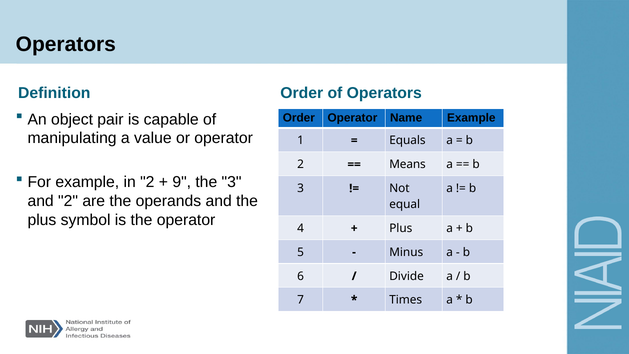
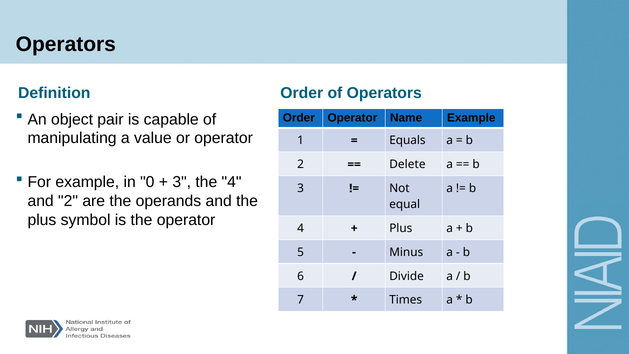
Means: Means -> Delete
in 2: 2 -> 0
9 at (182, 182): 9 -> 3
the 3: 3 -> 4
